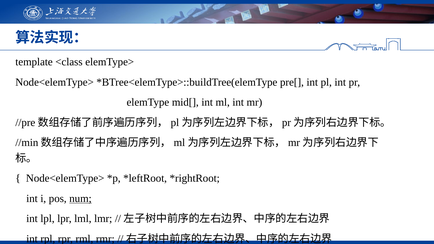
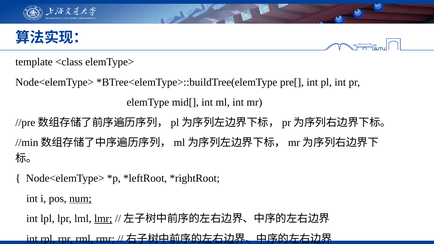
lmr underline: none -> present
